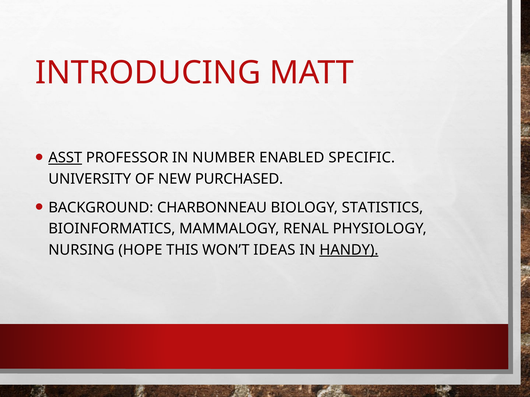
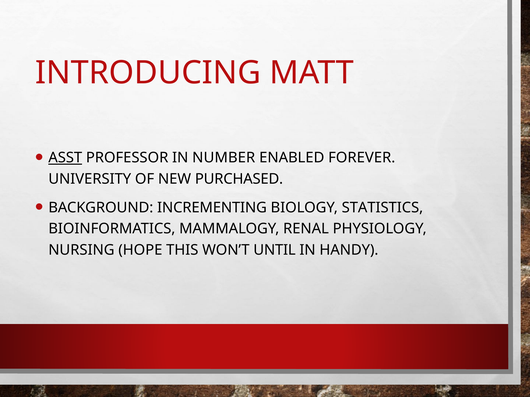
SPECIFIC: SPECIFIC -> FOREVER
CHARBONNEAU: CHARBONNEAU -> INCREMENTING
IDEAS: IDEAS -> UNTIL
HANDY underline: present -> none
